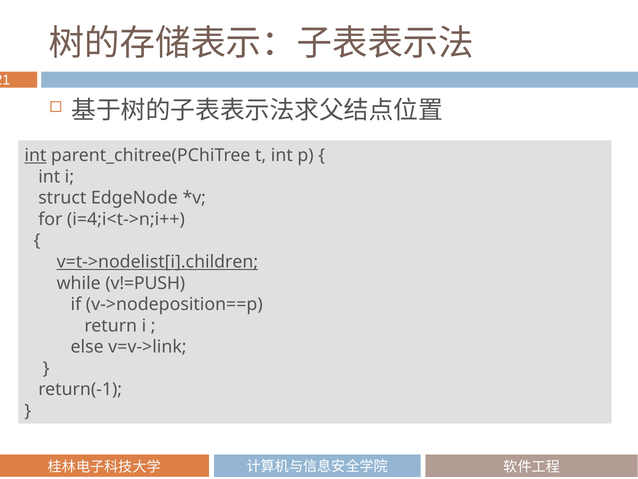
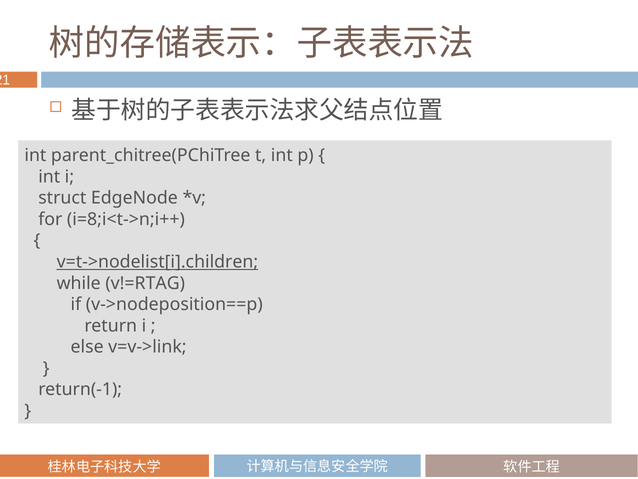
int at (35, 155) underline: present -> none
i=4;i<t->n;i++: i=4;i<t->n;i++ -> i=8;i<t->n;i++
v!=PUSH: v!=PUSH -> v!=RTAG
